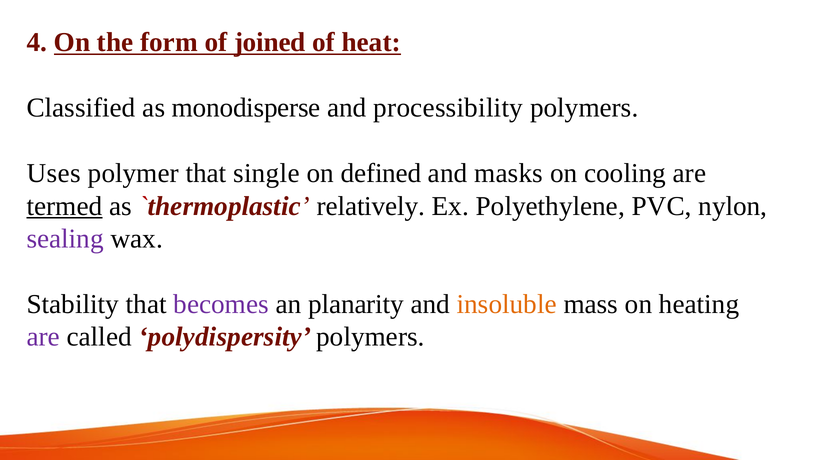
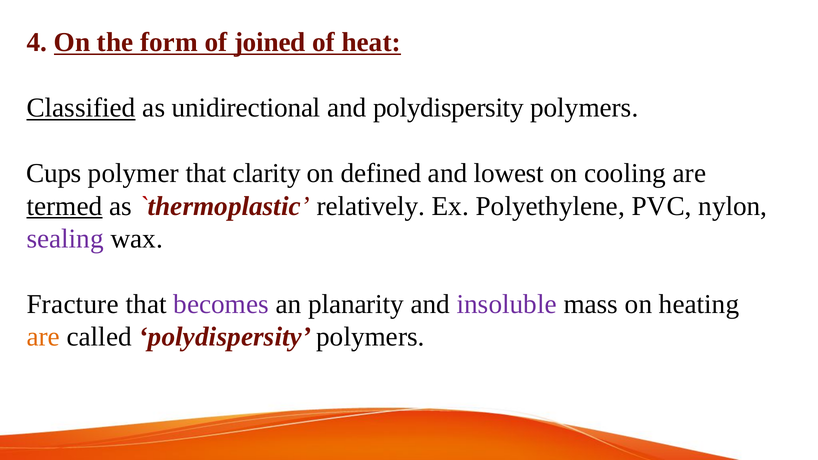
Classified underline: none -> present
monodisperse: monodisperse -> unidirectional
and processibility: processibility -> polydispersity
Uses: Uses -> Cups
single: single -> clarity
masks: masks -> lowest
Stability: Stability -> Fracture
insoluble colour: orange -> purple
are at (43, 337) colour: purple -> orange
